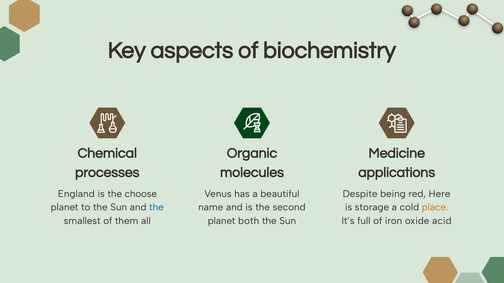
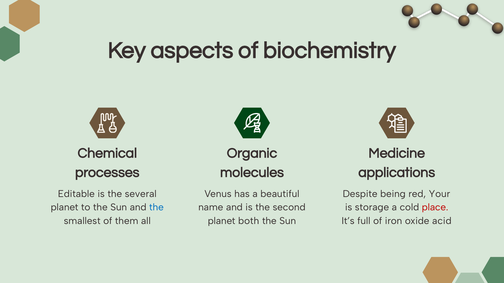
England: England -> Editable
choose: choose -> several
Here: Here -> Your
place colour: orange -> red
